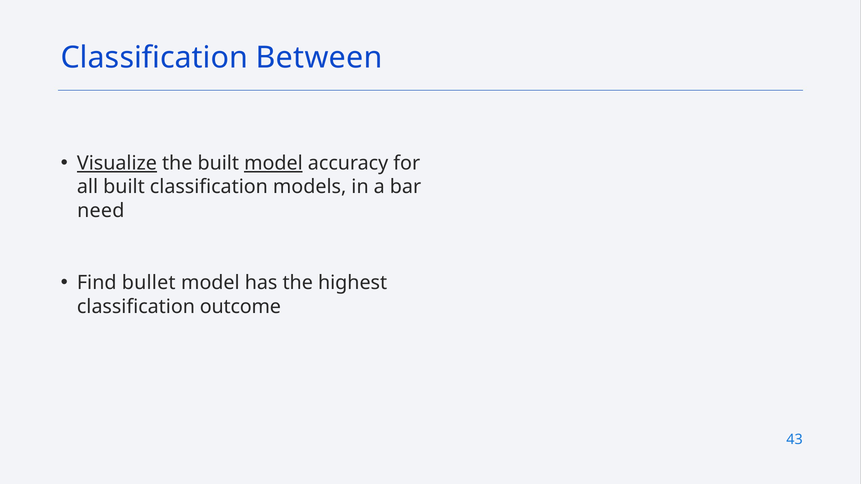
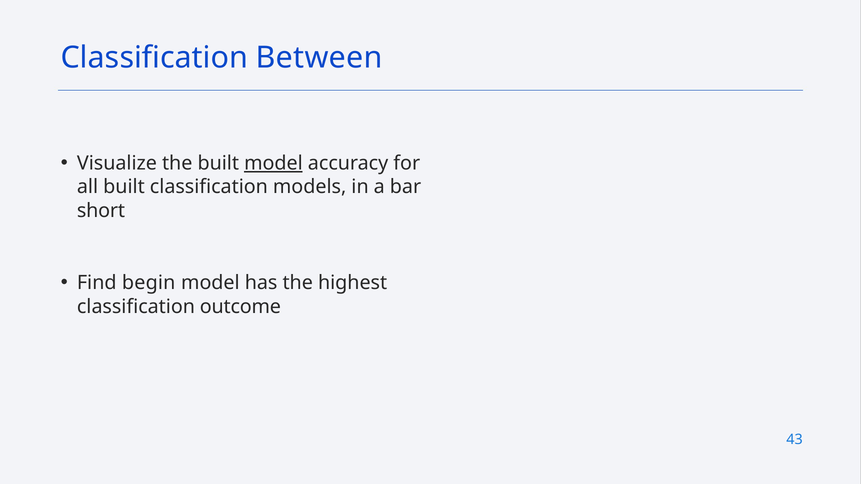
Visualize underline: present -> none
need: need -> short
bullet: bullet -> begin
